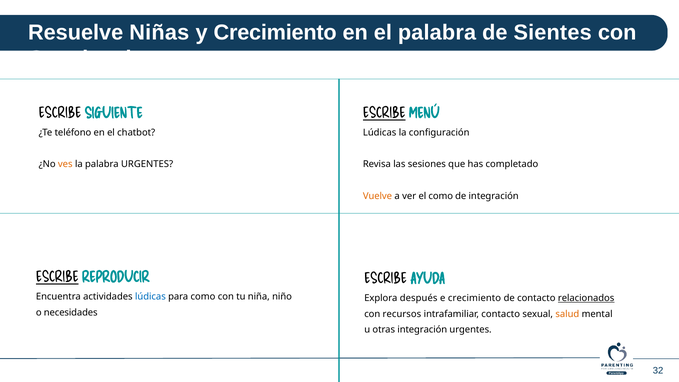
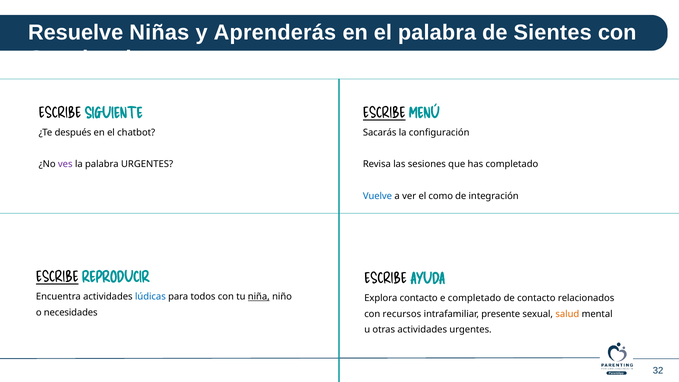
y Crecimiento: Crecimiento -> Aprenderás
teléfono: teléfono -> después
Lúdicas at (380, 133): Lúdicas -> Sacarás
ves colour: orange -> purple
Vuelve colour: orange -> blue
para como: como -> todos
niña underline: none -> present
Explora después: después -> contacto
e crecimiento: crecimiento -> completado
relacionados underline: present -> none
intrafamiliar contacto: contacto -> presente
otras integración: integración -> actividades
